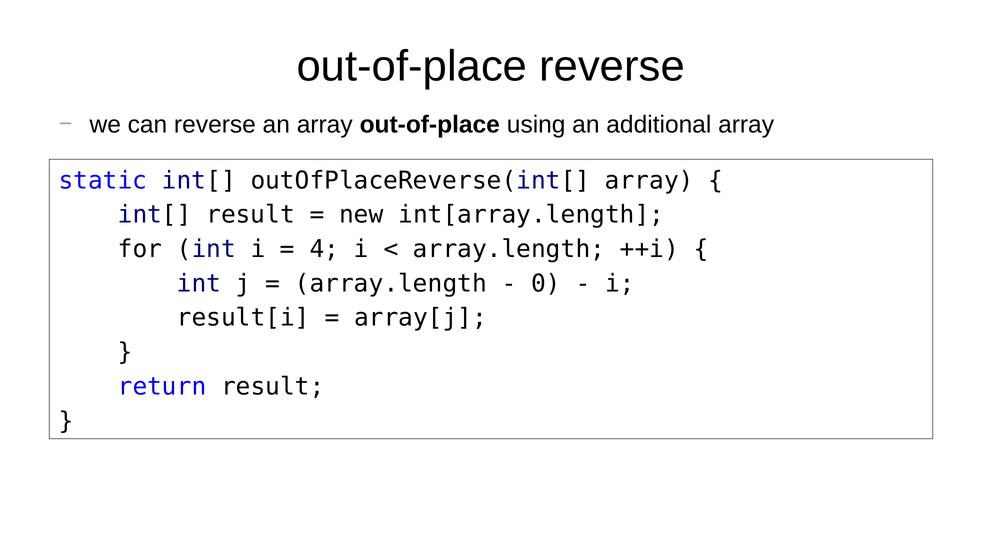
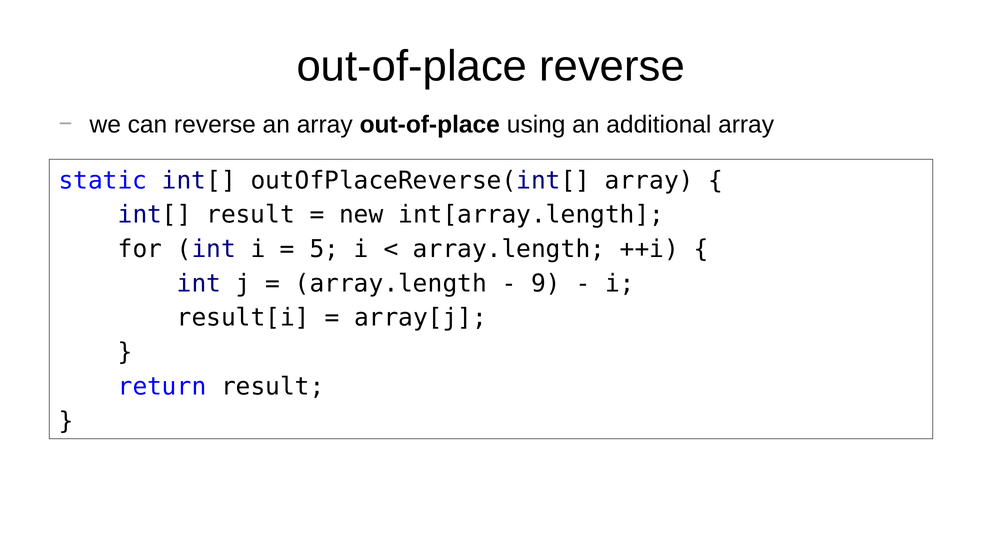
4: 4 -> 5
0: 0 -> 9
